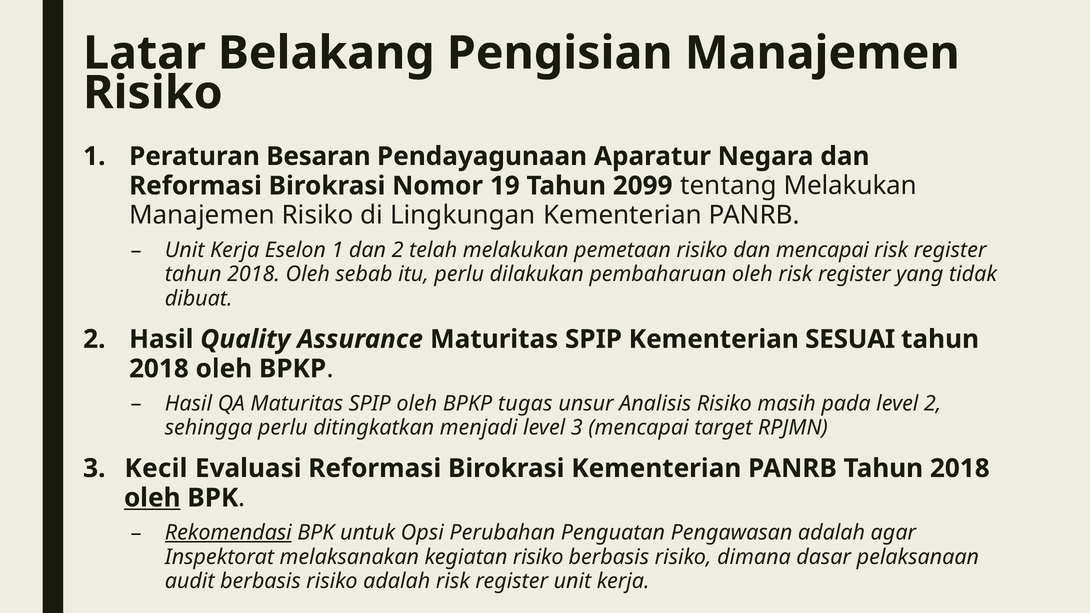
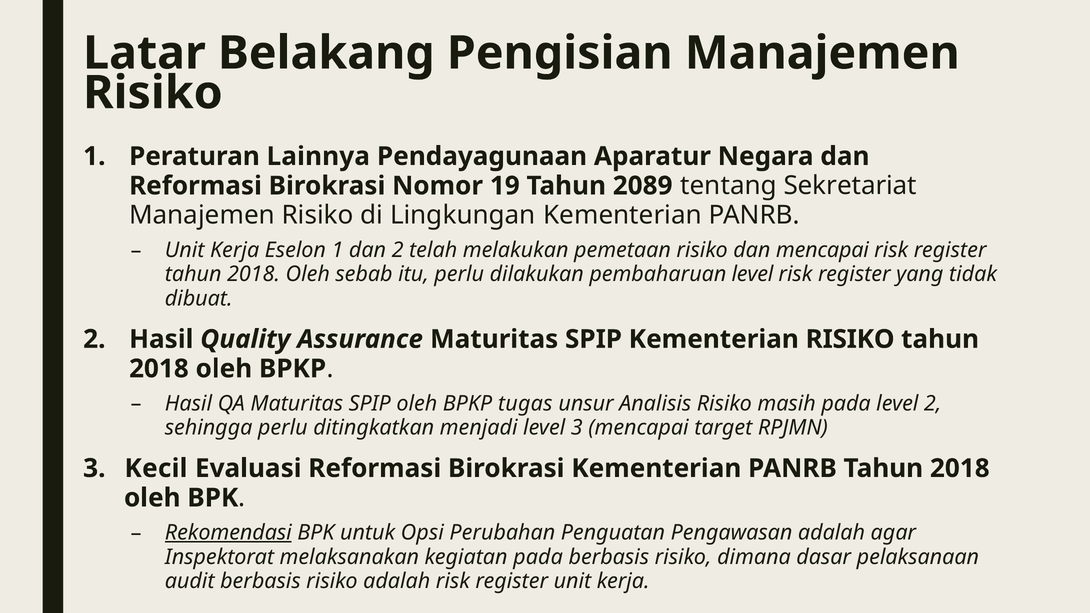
Besaran: Besaran -> Lainnya
2099: 2099 -> 2089
tentang Melakukan: Melakukan -> Sekretariat
pembaharuan oleh: oleh -> level
Kementerian SESUAI: SESUAI -> RISIKO
oleh at (152, 498) underline: present -> none
kegiatan risiko: risiko -> pada
